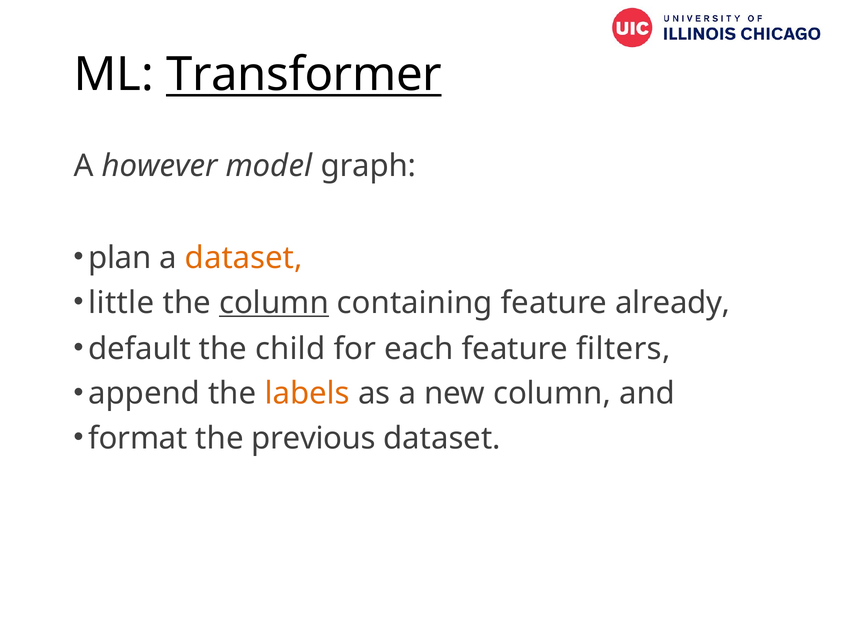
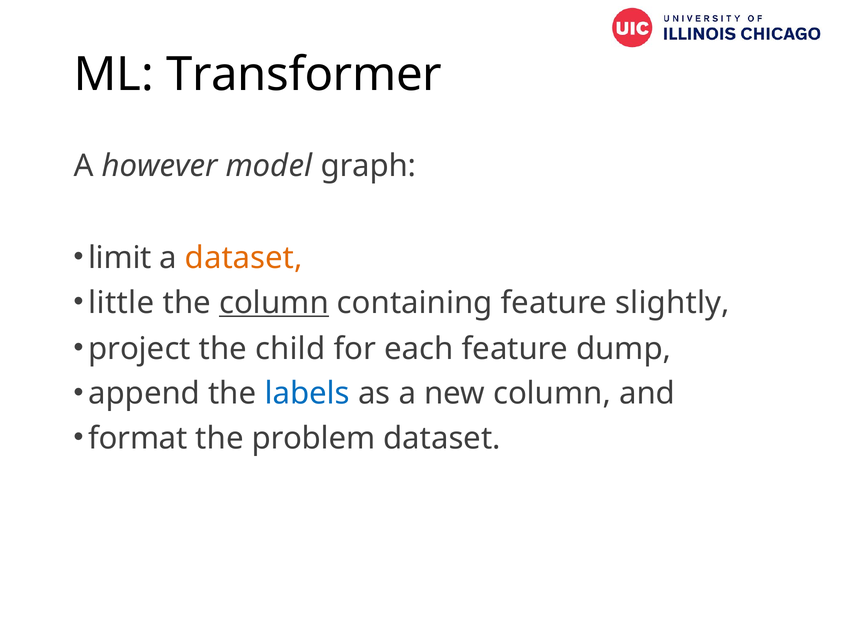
Transformer underline: present -> none
plan: plan -> limit
already: already -> slightly
default: default -> project
filters: filters -> dump
labels colour: orange -> blue
previous: previous -> problem
